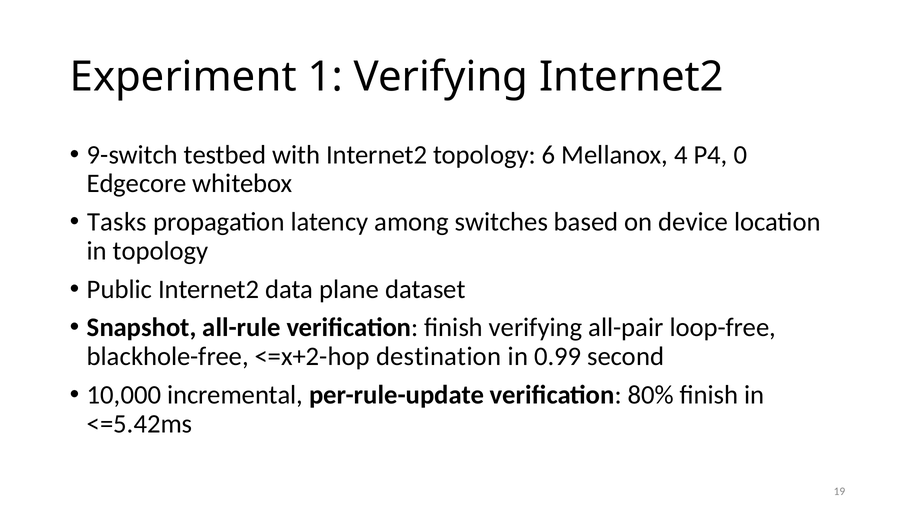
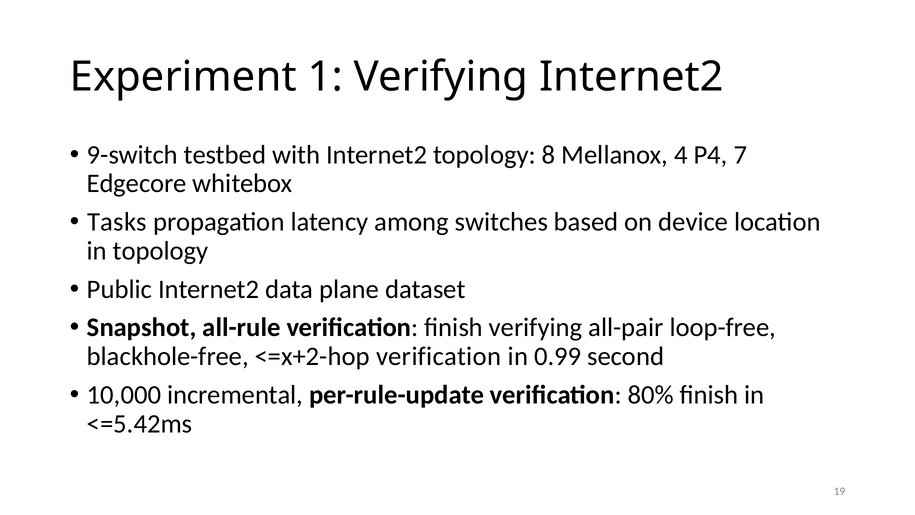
6: 6 -> 8
0: 0 -> 7
<=x+2-hop destination: destination -> verification
